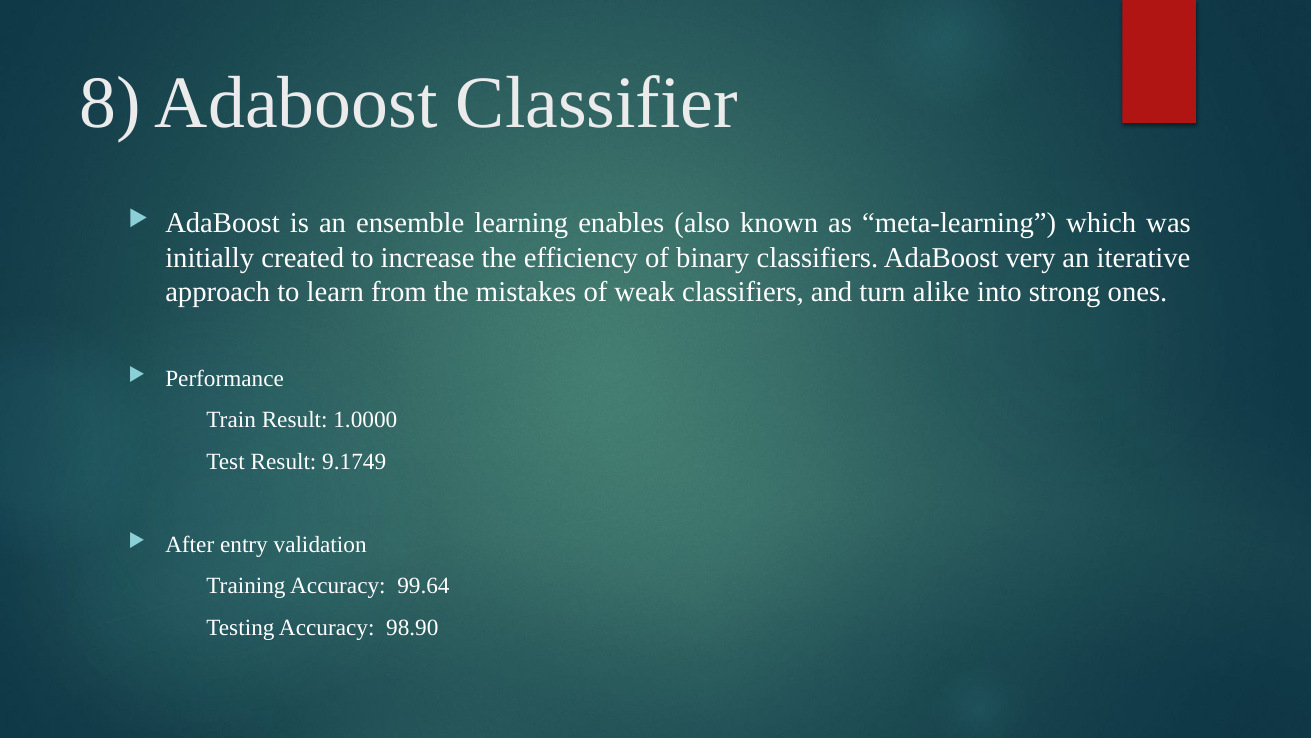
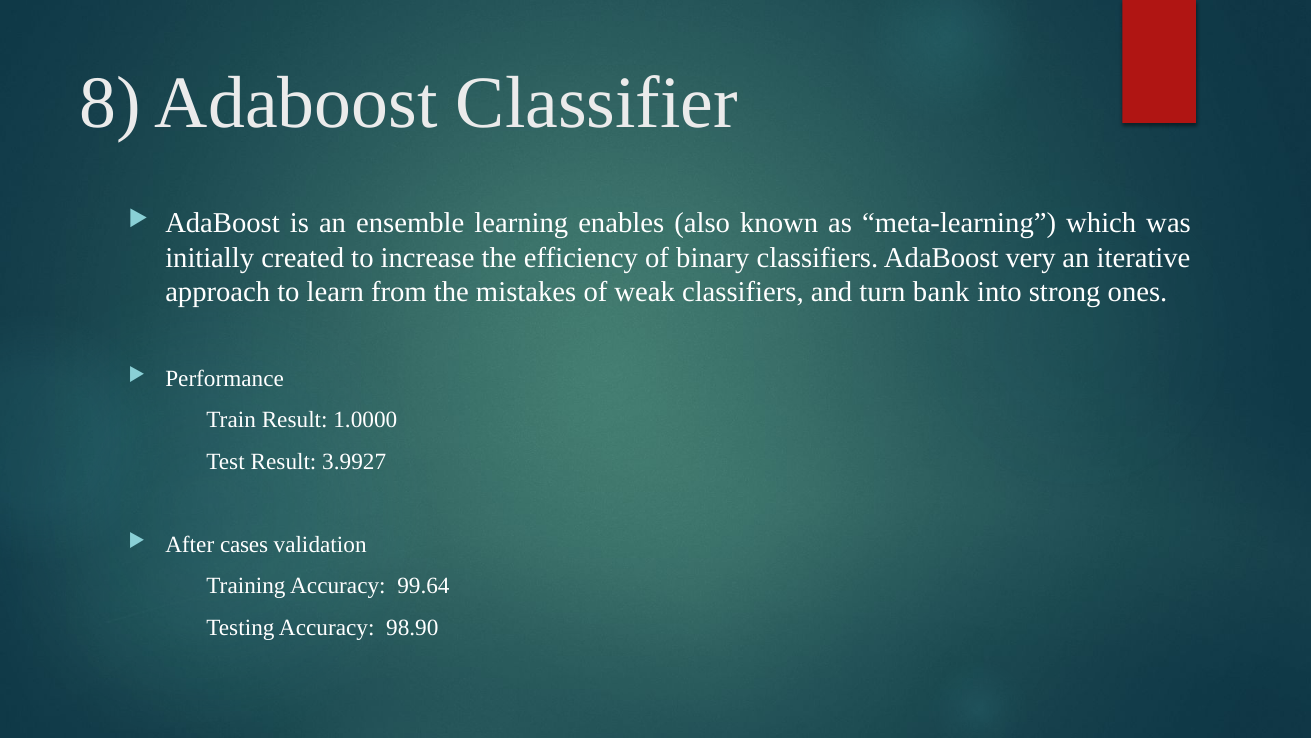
alike: alike -> bank
9.1749: 9.1749 -> 3.9927
entry: entry -> cases
